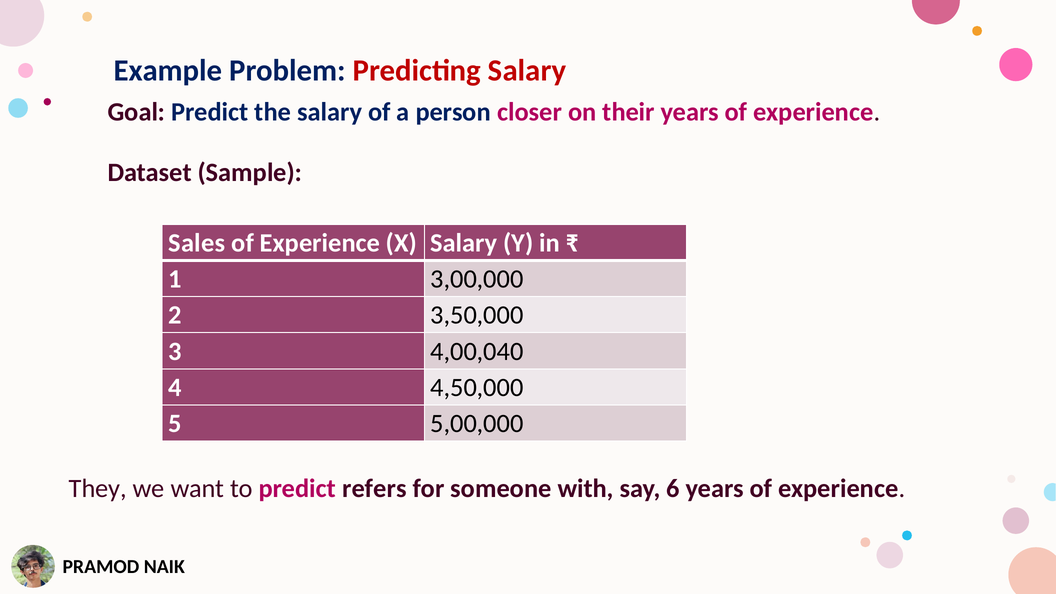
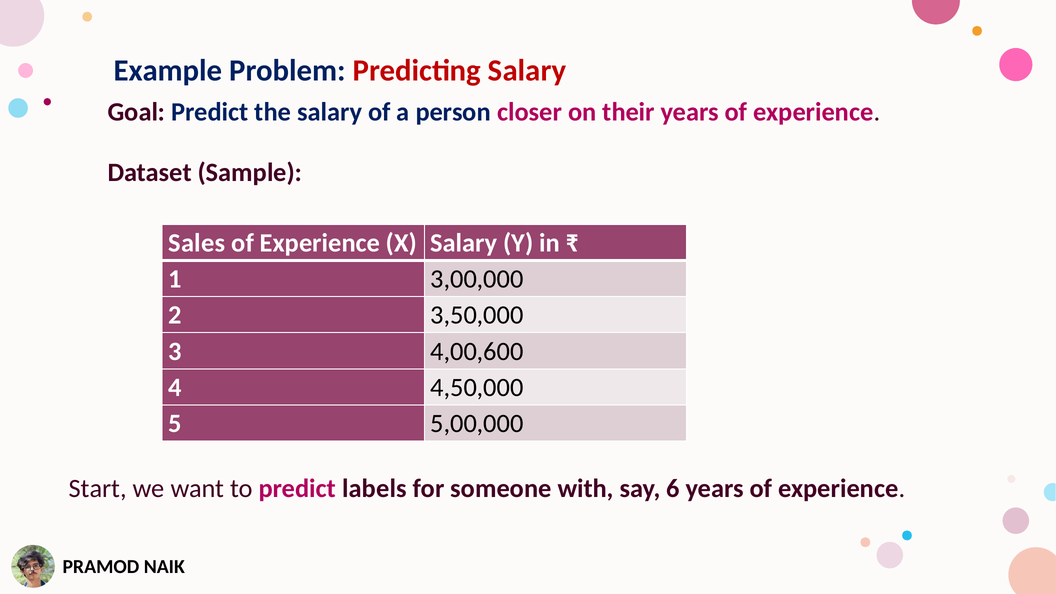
4,00,040: 4,00,040 -> 4,00,600
They: They -> Start
refers: refers -> labels
